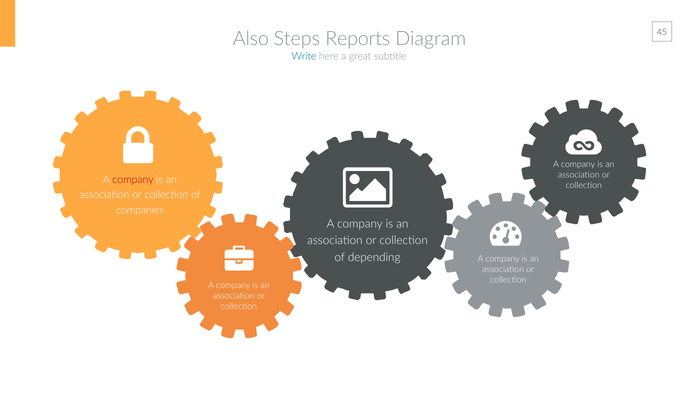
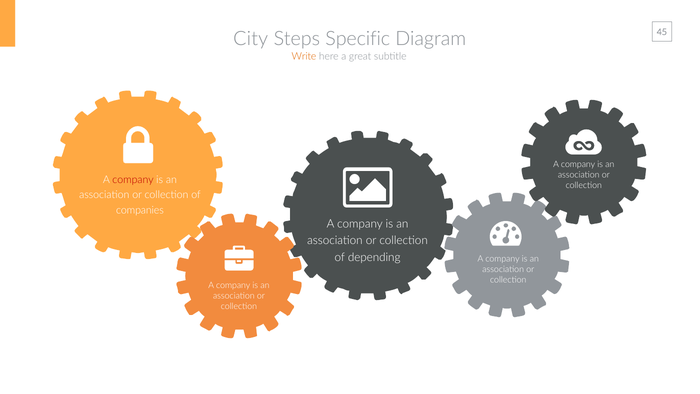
Also: Also -> City
Reports: Reports -> Specific
Write colour: blue -> orange
